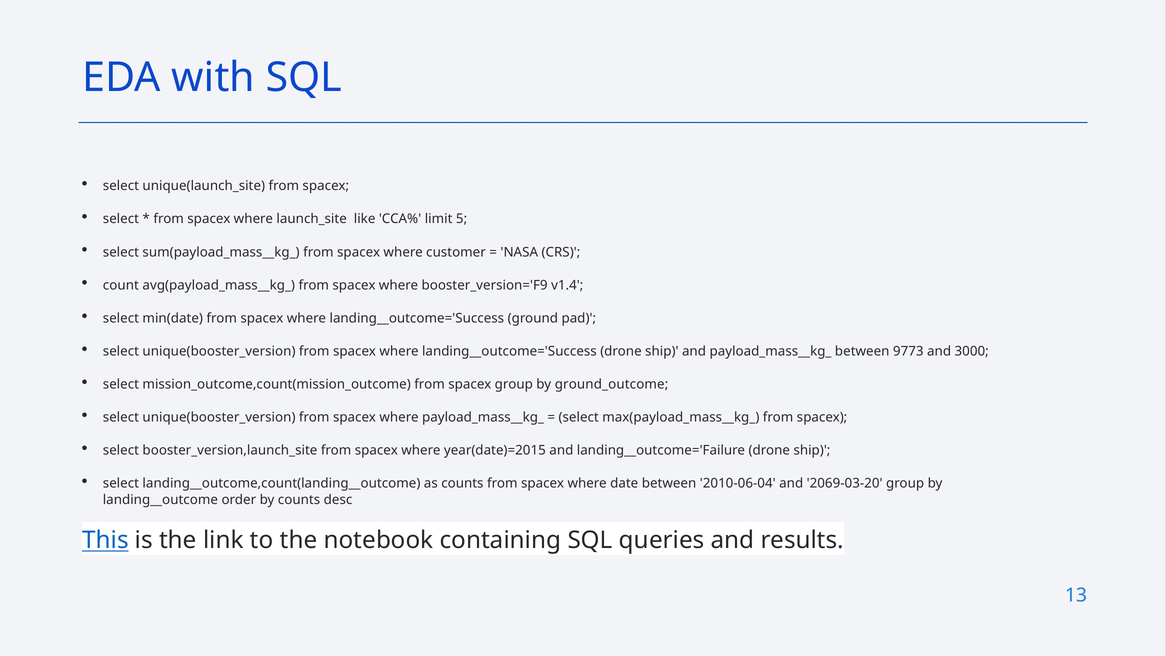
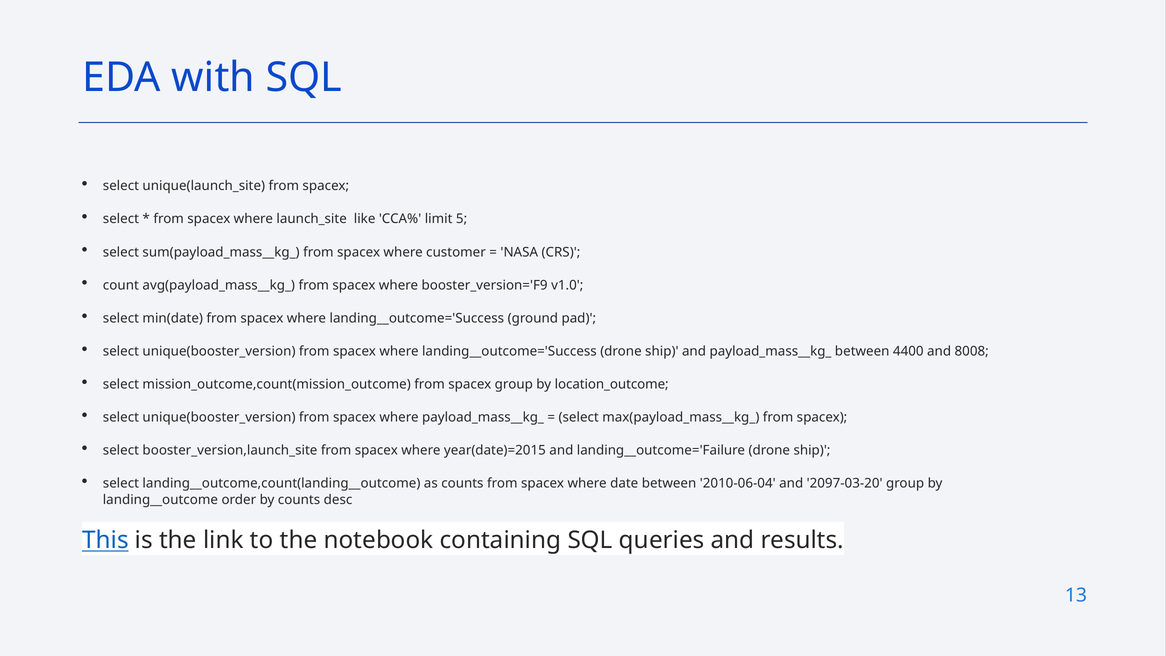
v1.4: v1.4 -> v1.0
9773: 9773 -> 4400
3000: 3000 -> 8008
ground_outcome: ground_outcome -> location_outcome
2069-03-20: 2069-03-20 -> 2097-03-20
